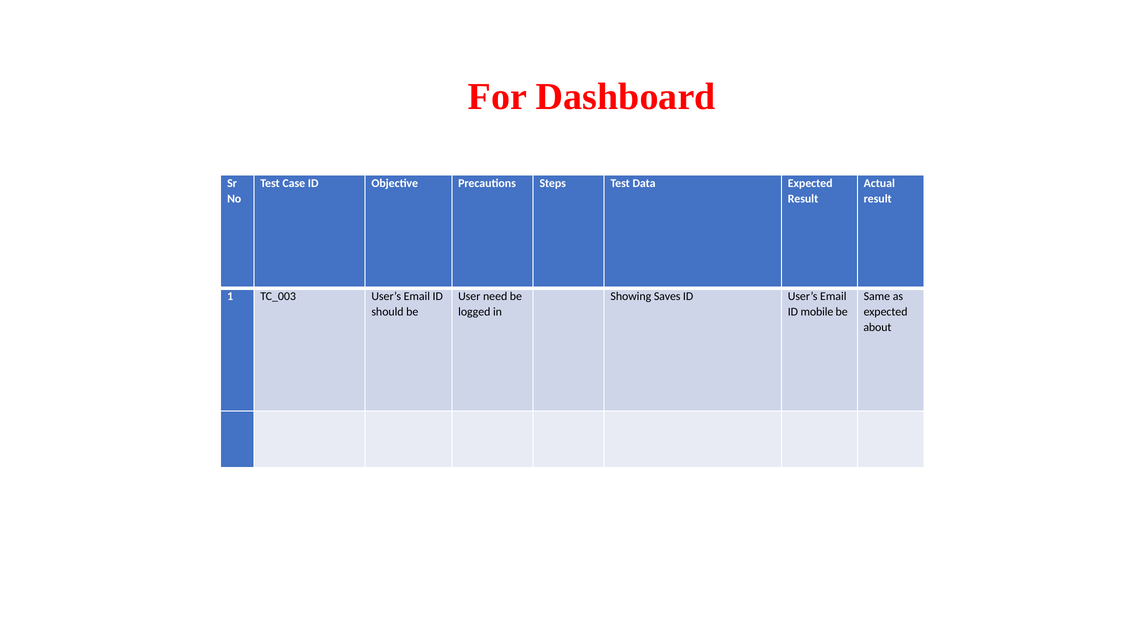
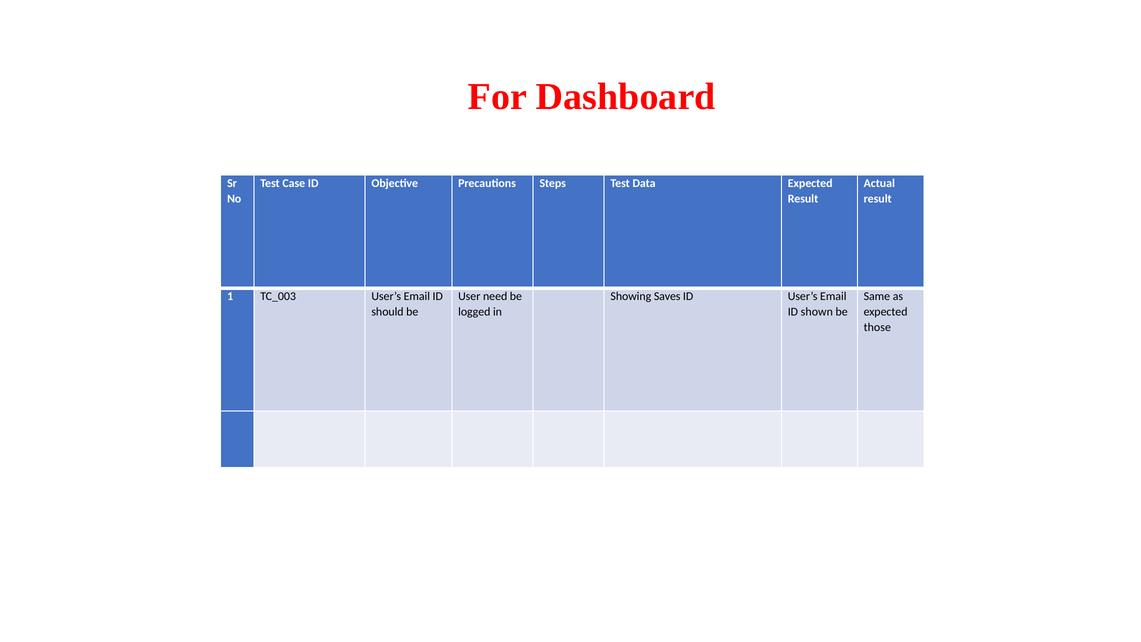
mobile: mobile -> shown
about: about -> those
